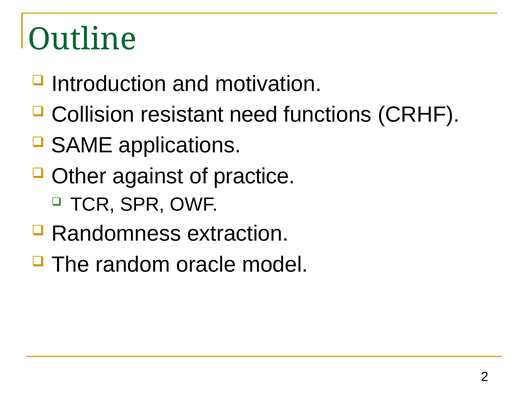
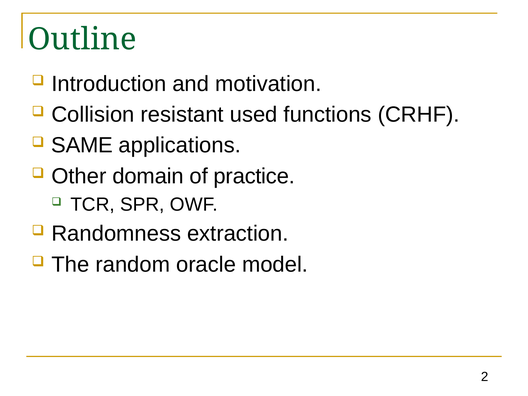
need: need -> used
against: against -> domain
